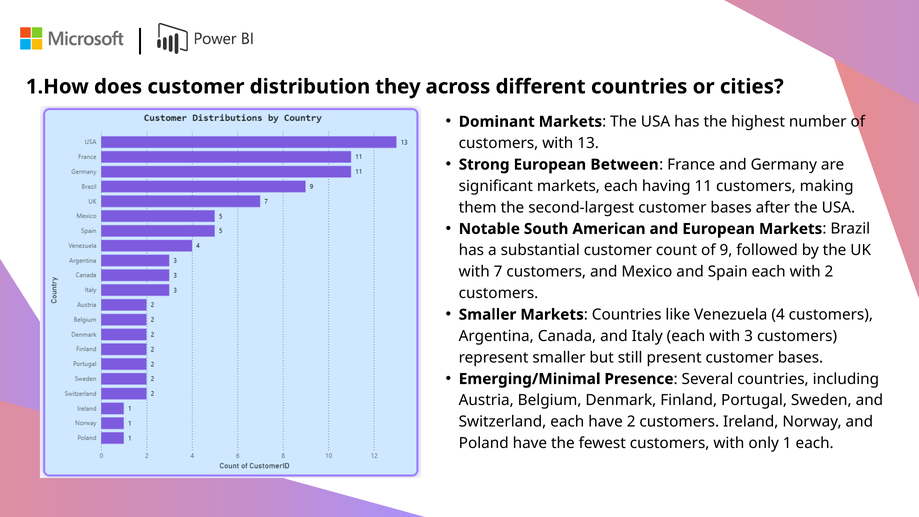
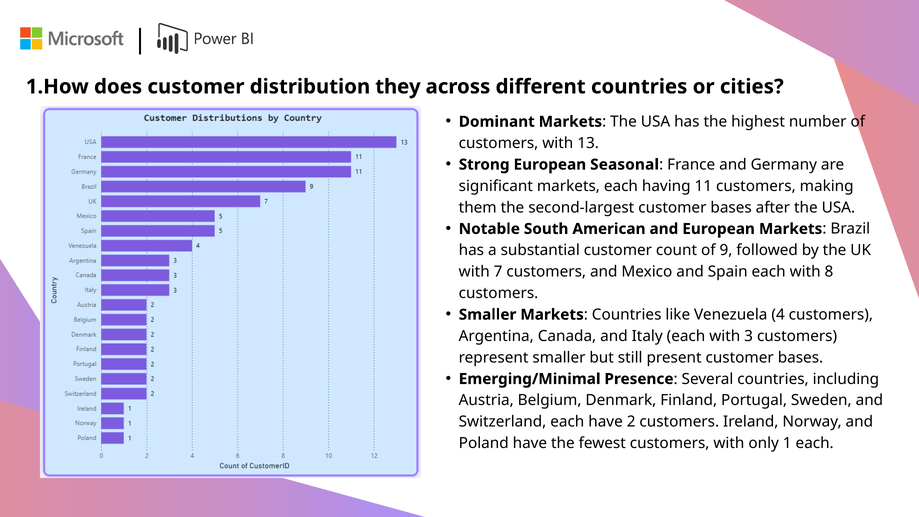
Between: Between -> Seasonal
with 2: 2 -> 8
